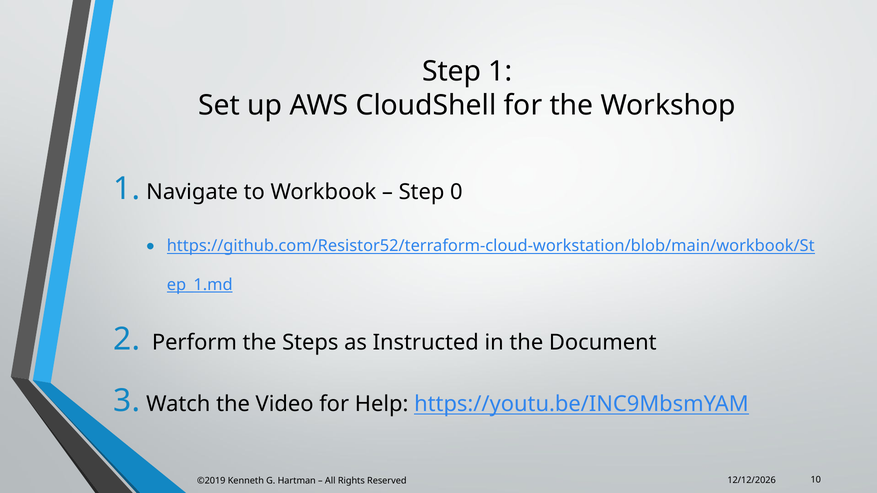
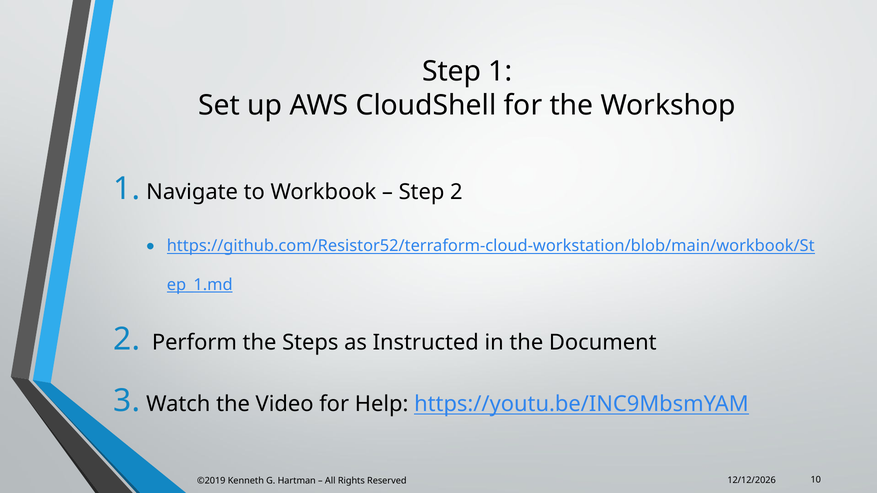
Step 0: 0 -> 2
